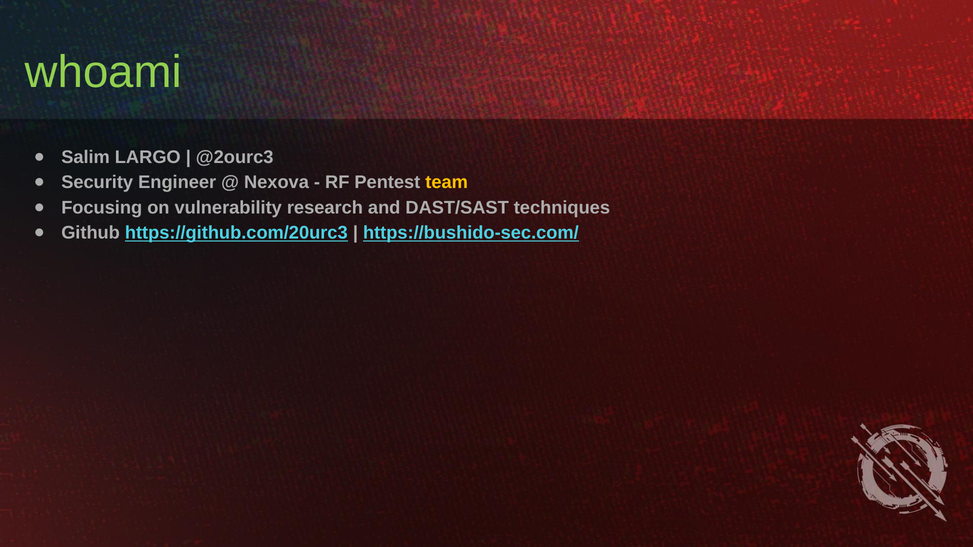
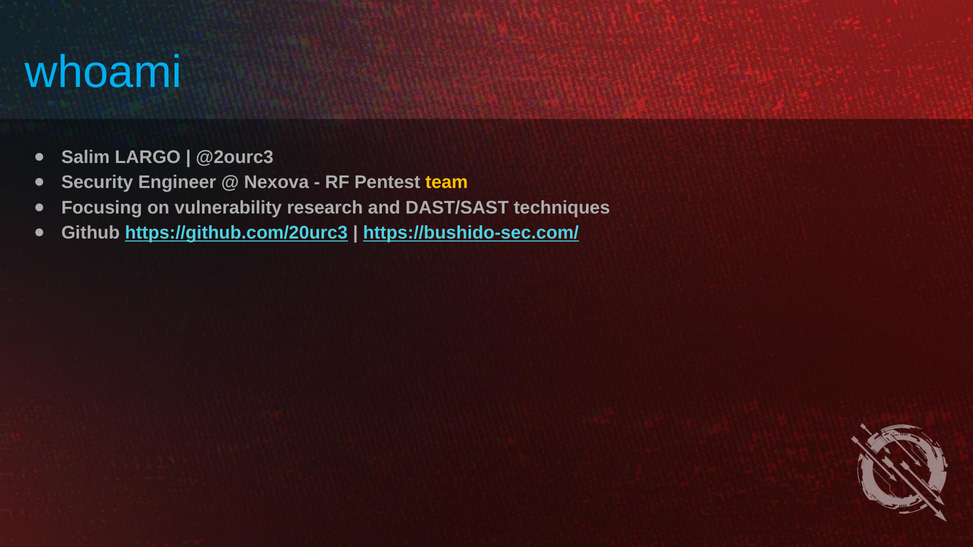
whoami colour: light green -> light blue
